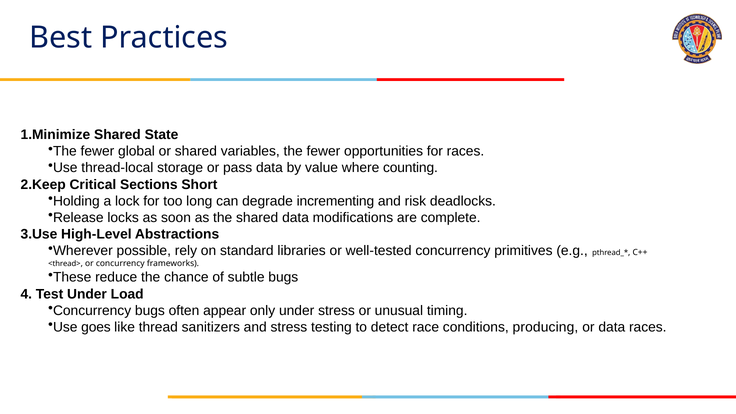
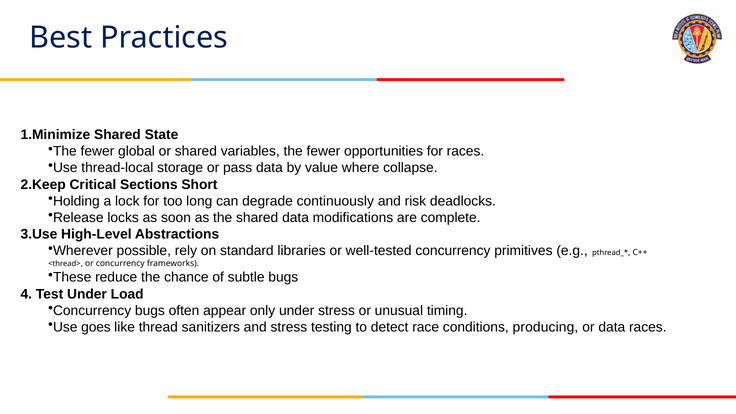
counting: counting -> collapse
incrementing: incrementing -> continuously
